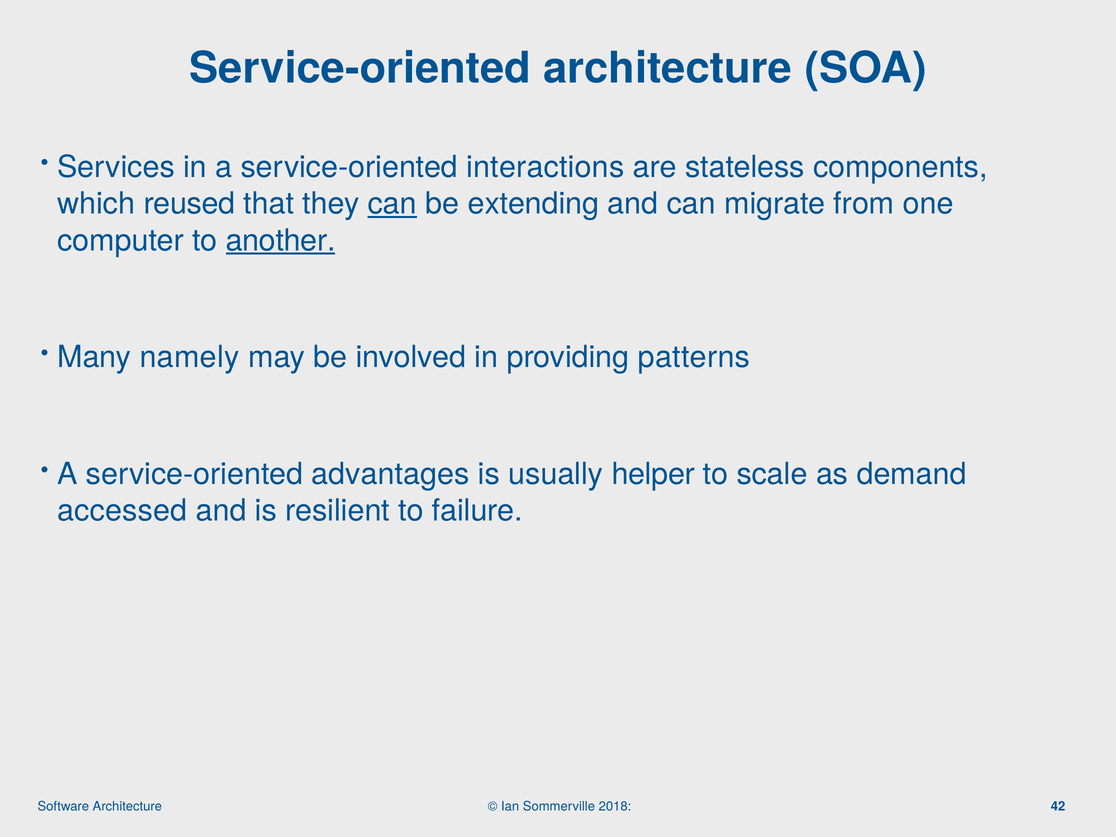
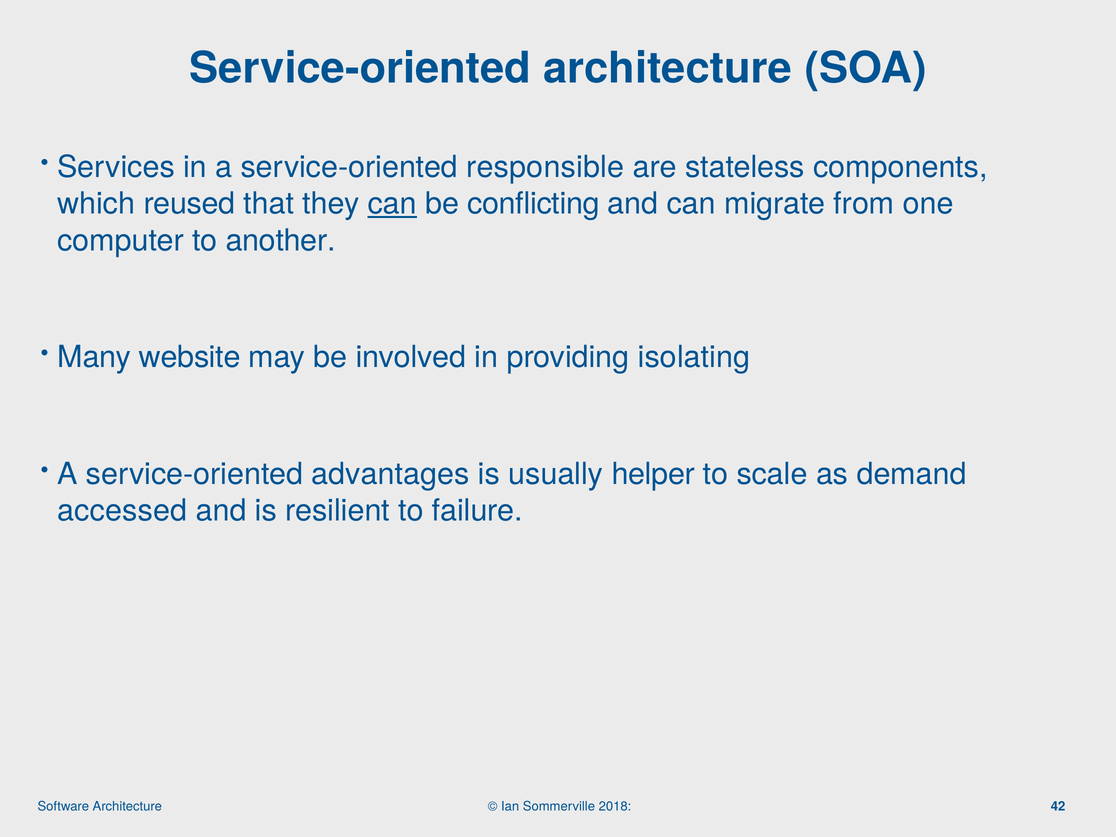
interactions: interactions -> responsible
extending: extending -> conflicting
another underline: present -> none
namely: namely -> website
patterns: patterns -> isolating
